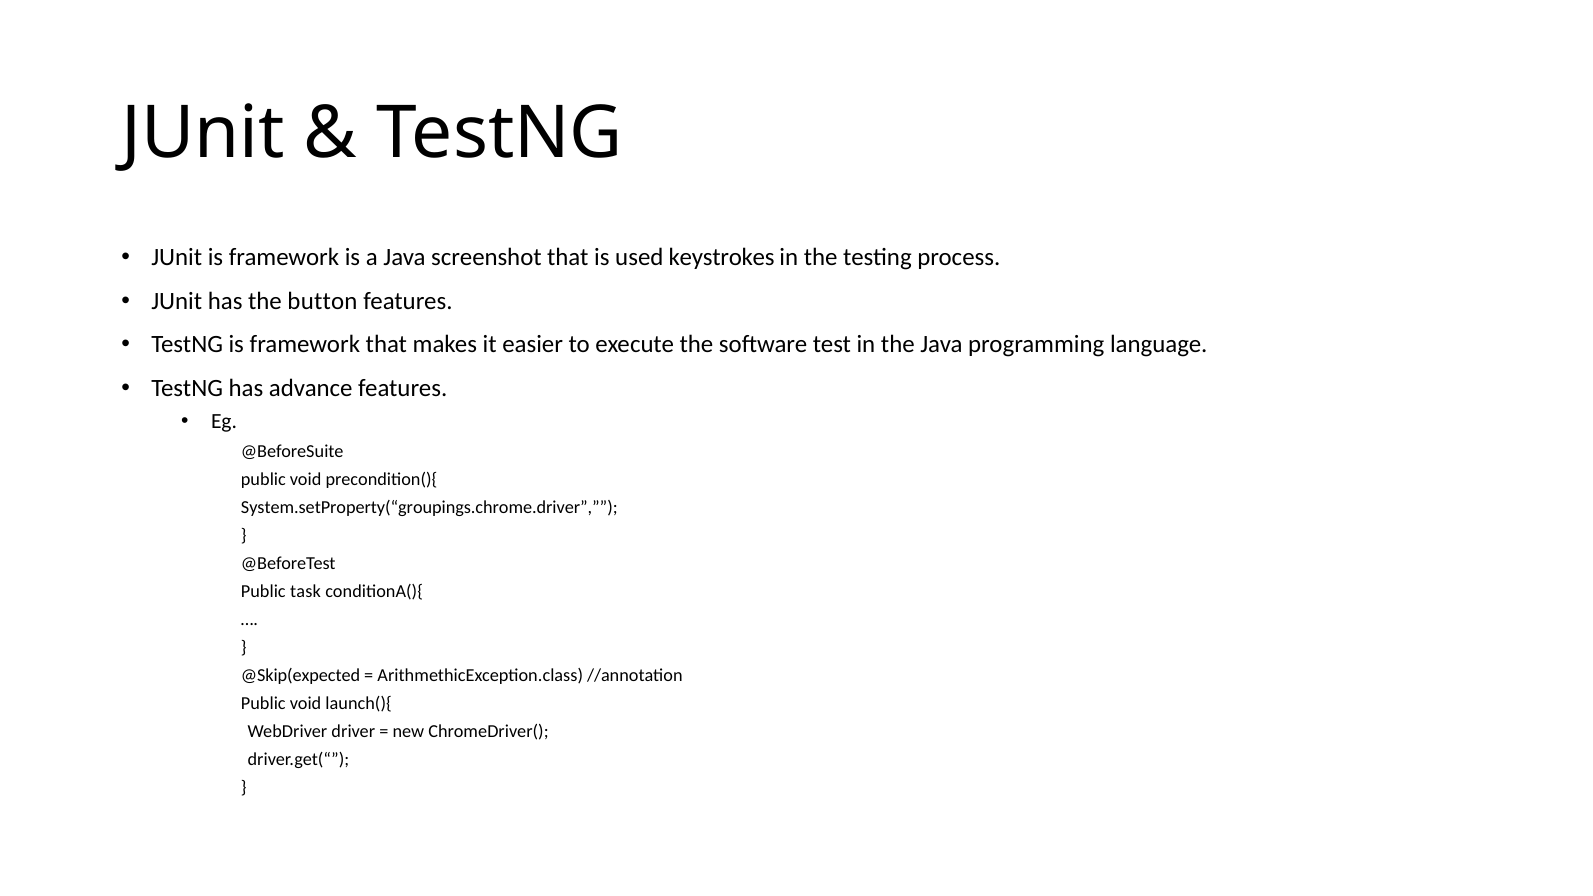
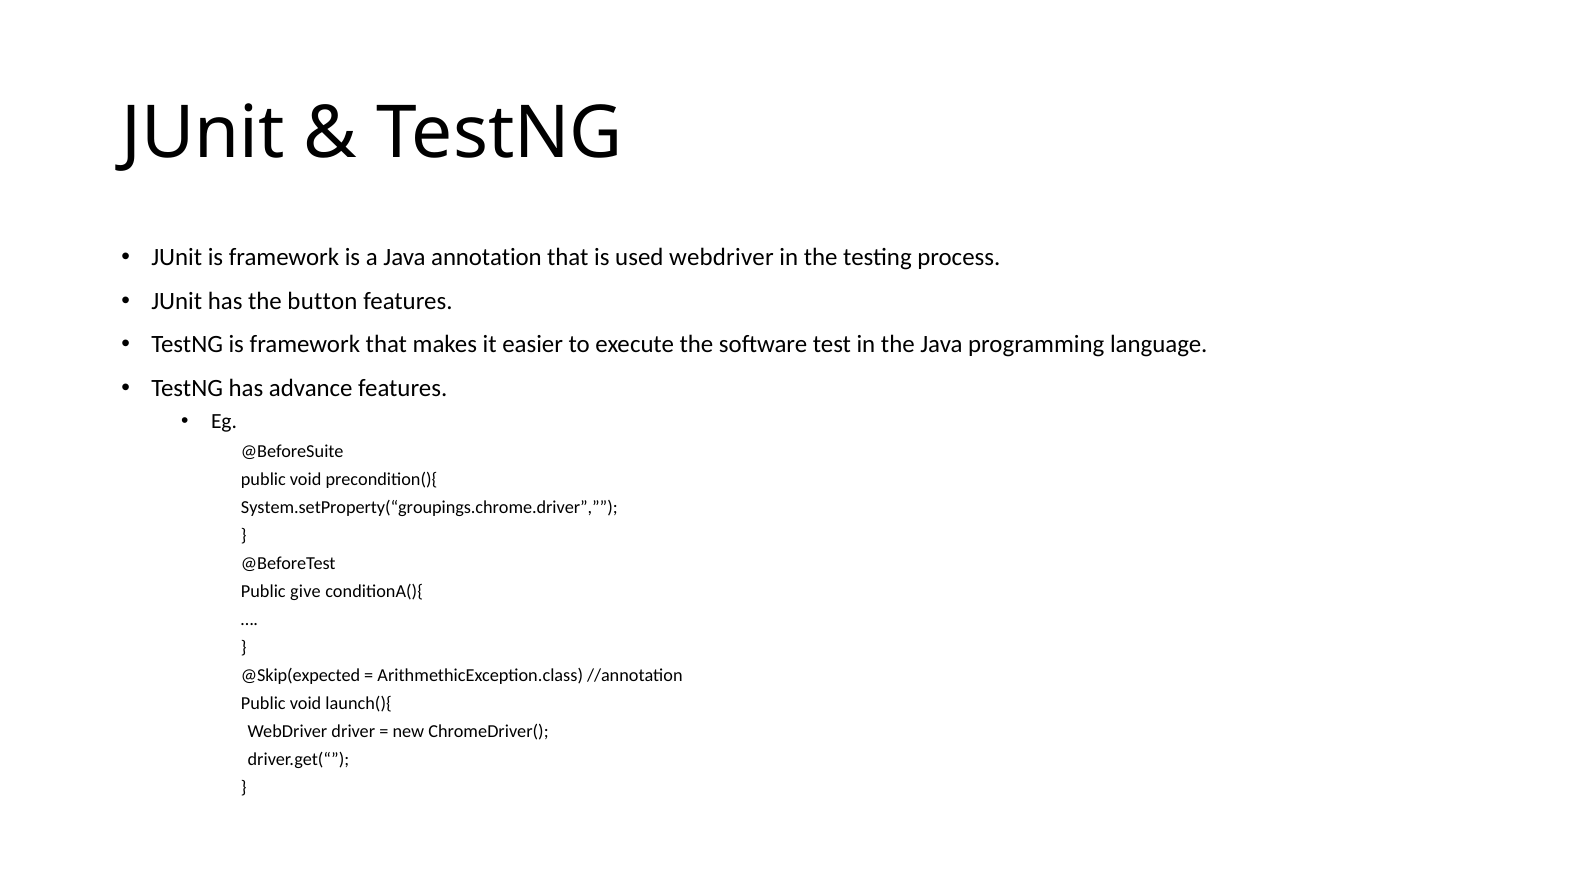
screenshot: screenshot -> annotation
used keystrokes: keystrokes -> webdriver
task: task -> give
